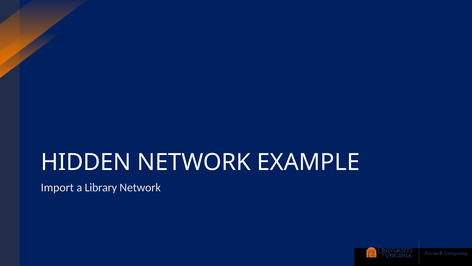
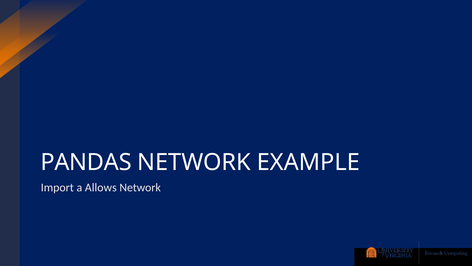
HIDDEN: HIDDEN -> PANDAS
Library: Library -> Allows
